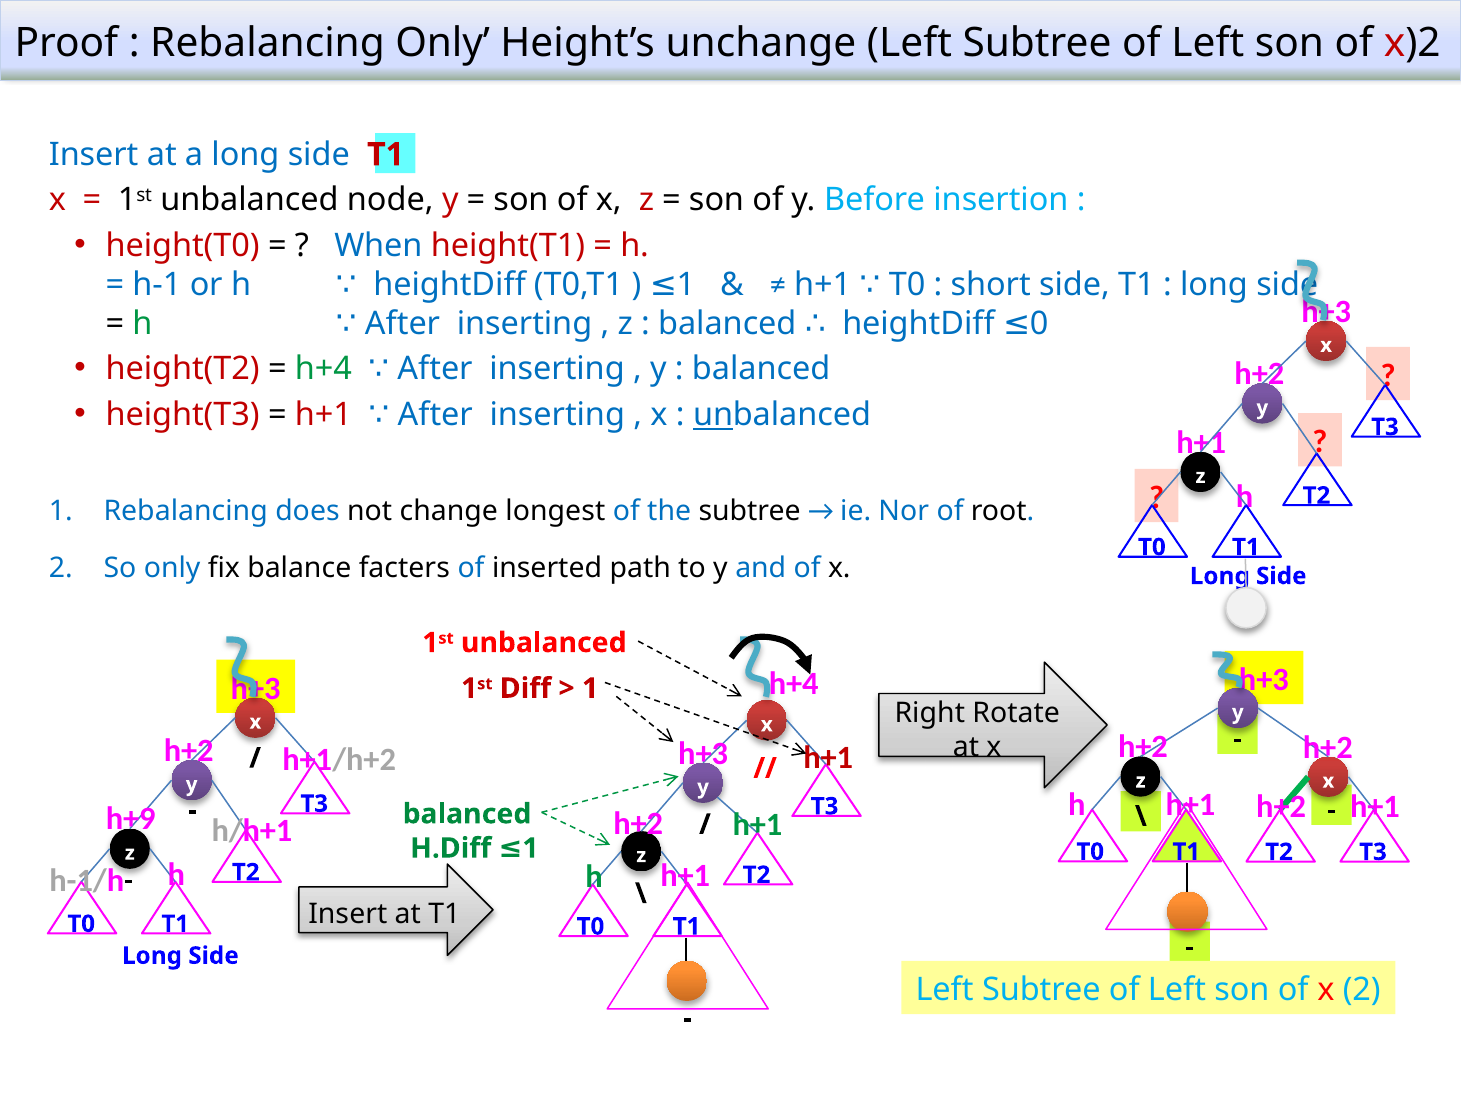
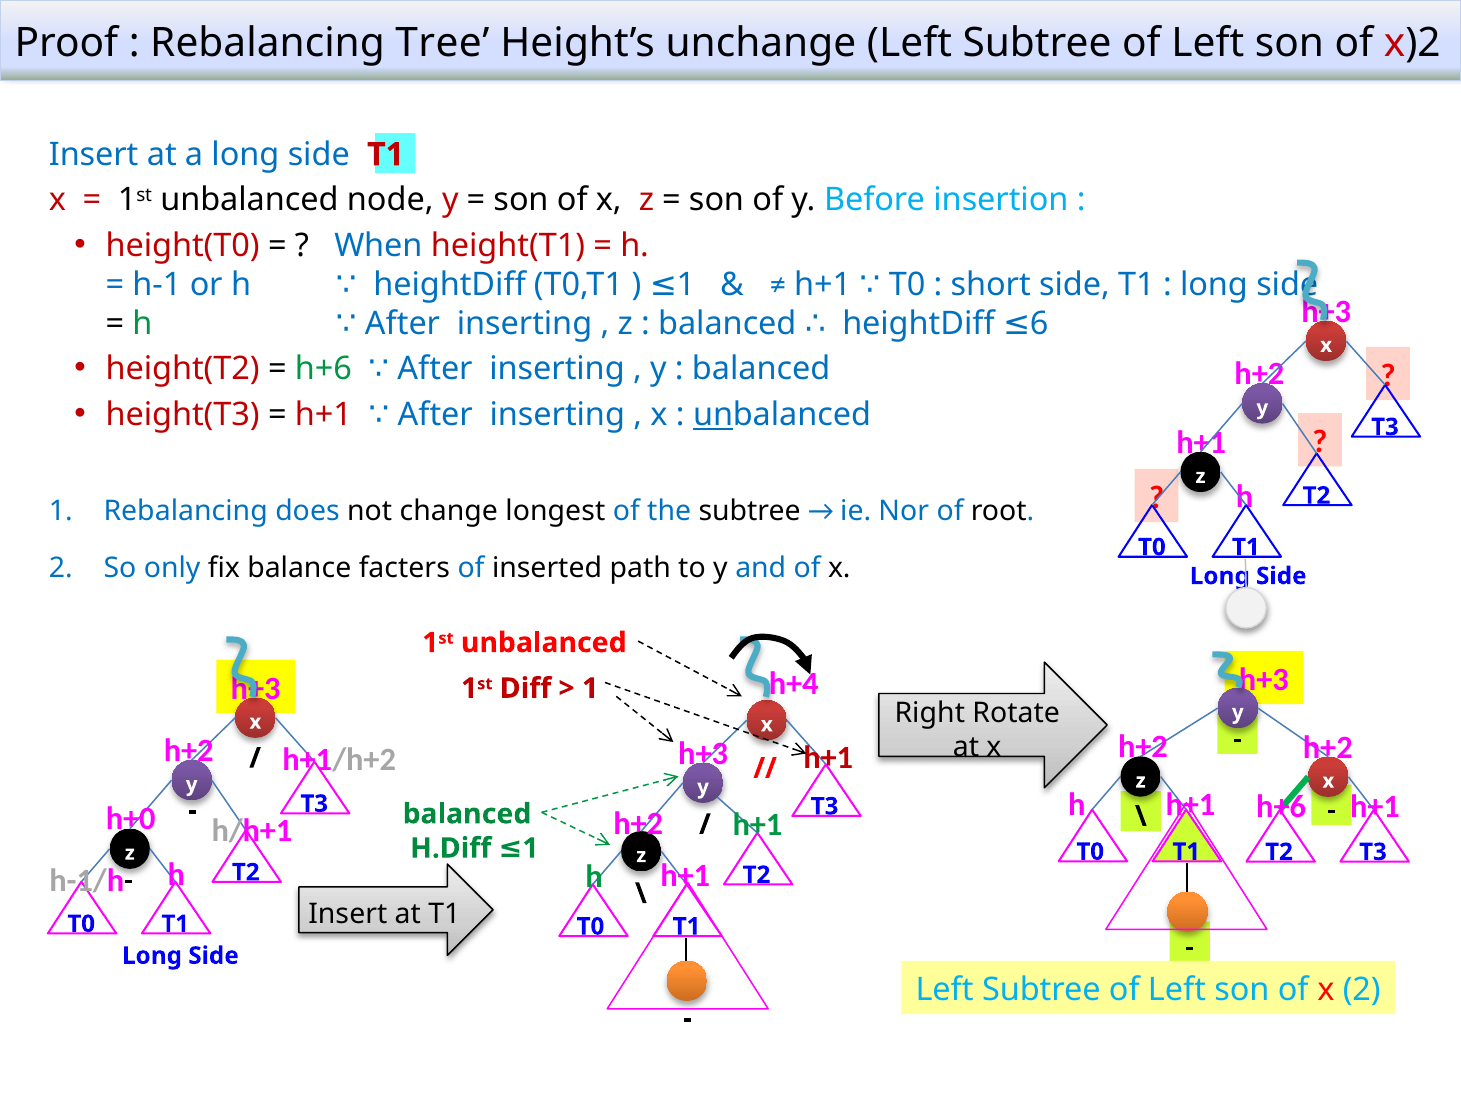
Rebalancing Only: Only -> Tree
0: 0 -> 6
h+4 at (323, 369): h+4 -> h+6
h+2 at (1281, 806): h+2 -> h+6
h+9: h+9 -> h+0
